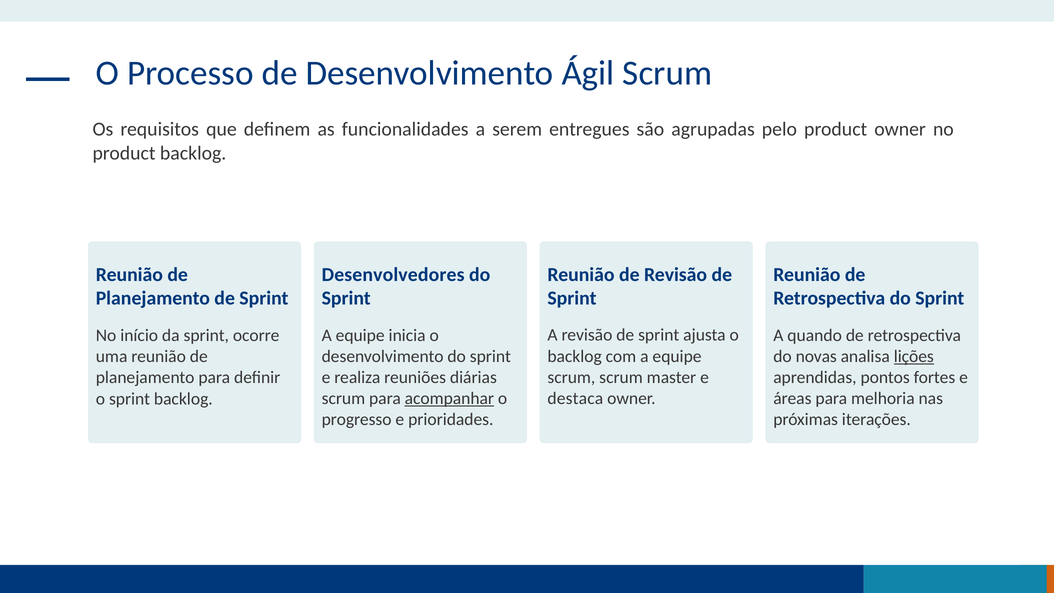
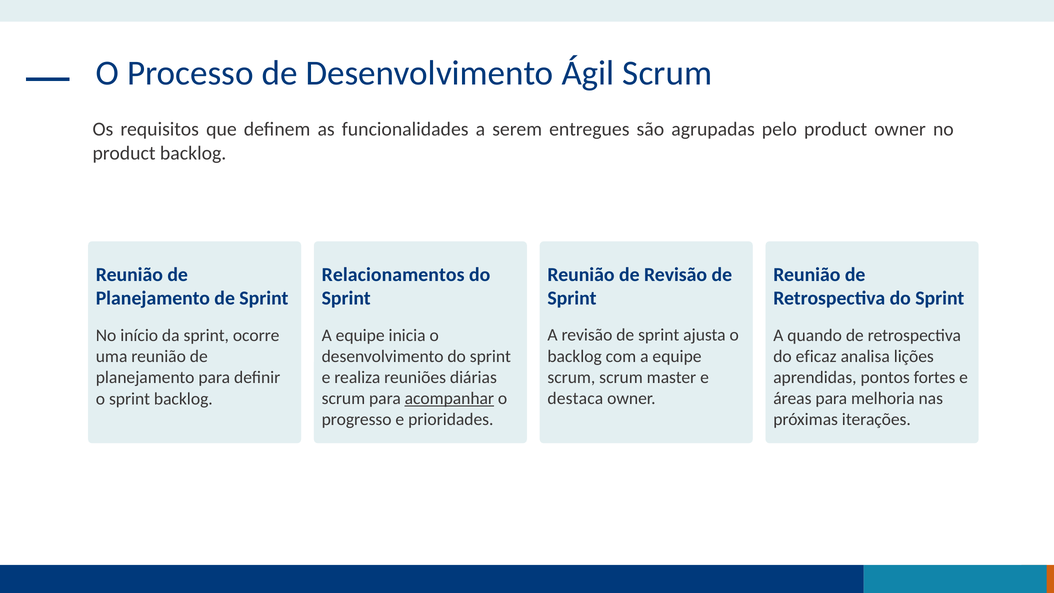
Desenvolvedores: Desenvolvedores -> Relacionamentos
novas: novas -> eficaz
lições underline: present -> none
